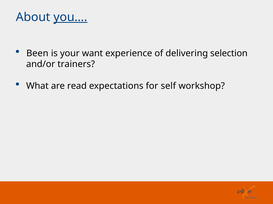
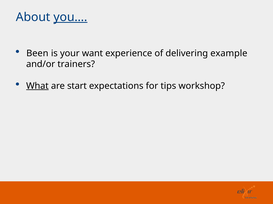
selection: selection -> example
What underline: none -> present
read: read -> start
self: self -> tips
